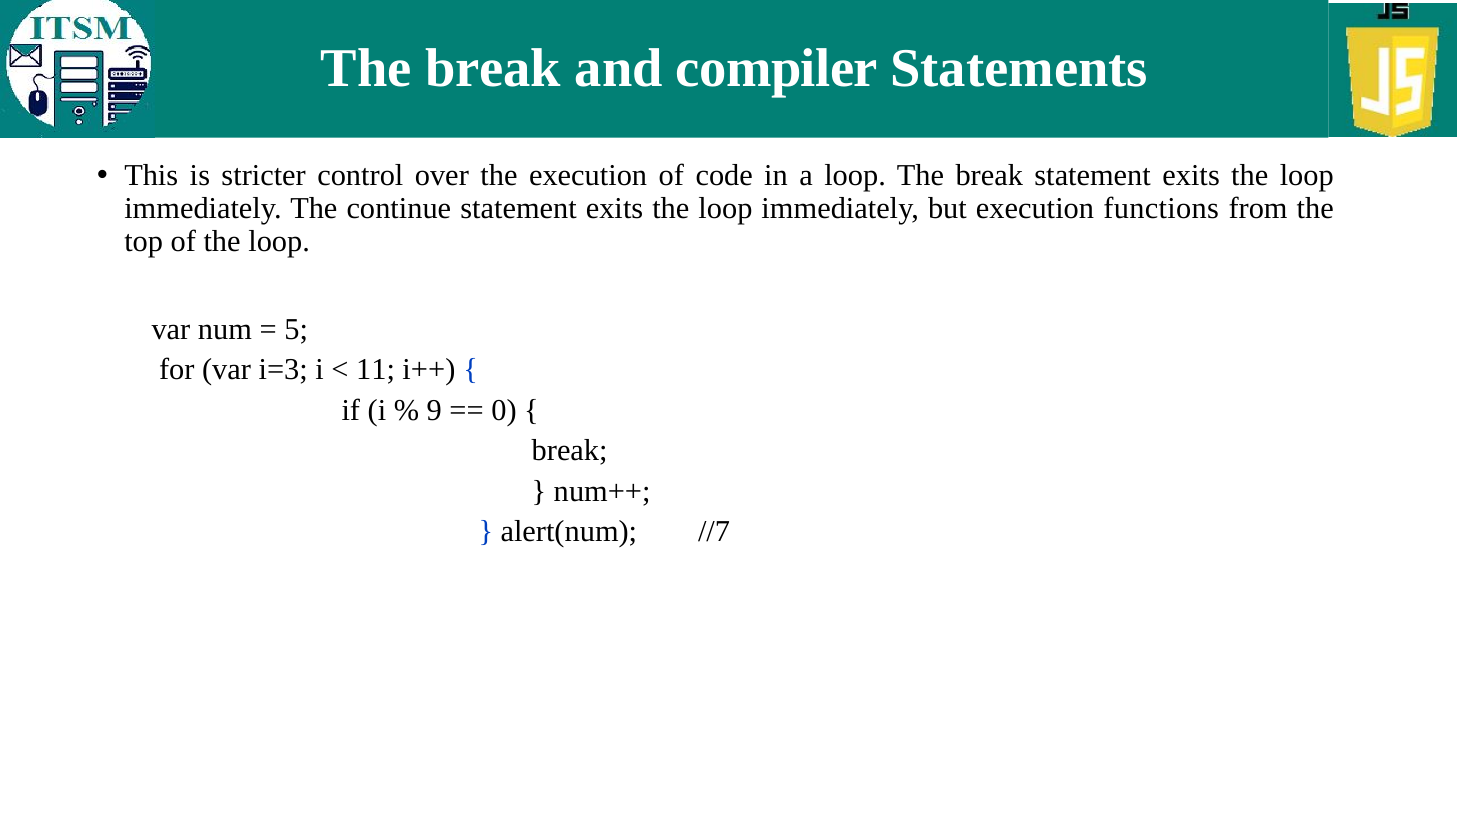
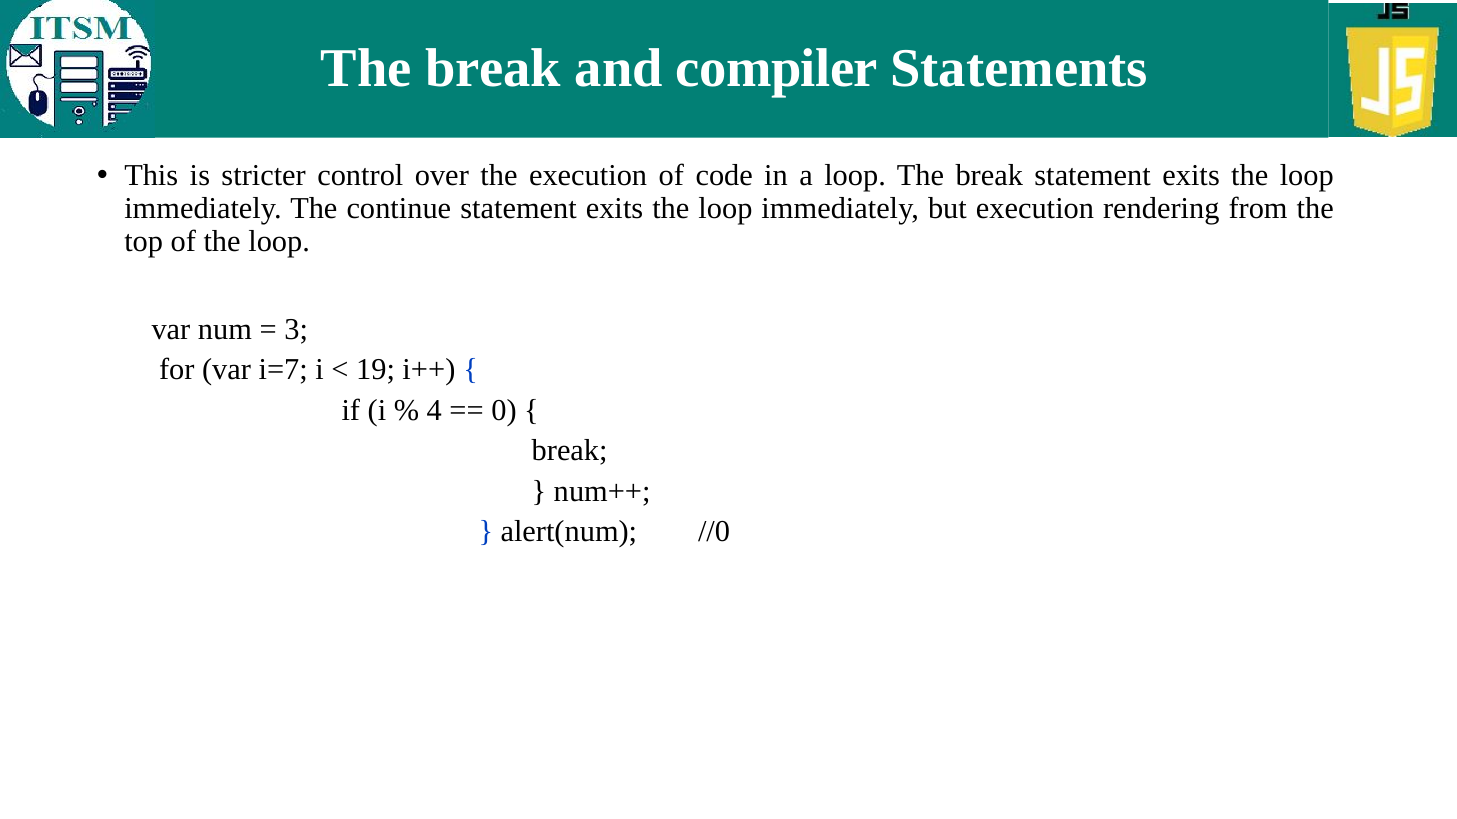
functions: functions -> rendering
5: 5 -> 3
i=3: i=3 -> i=7
11: 11 -> 19
9: 9 -> 4
//7: //7 -> //0
